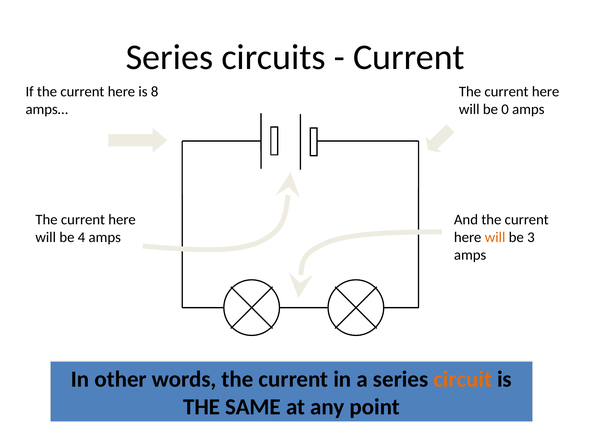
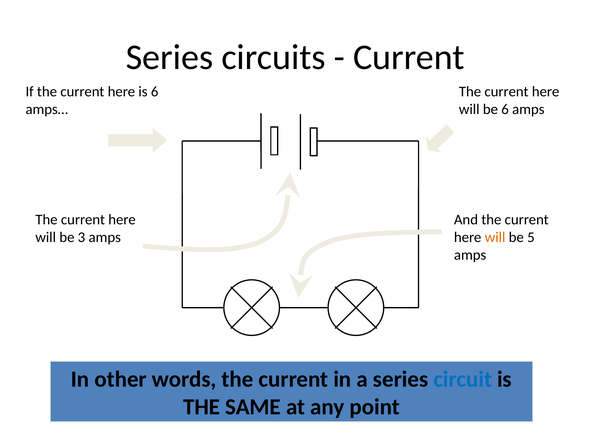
is 8: 8 -> 6
be 0: 0 -> 6
4: 4 -> 3
3: 3 -> 5
circuit colour: orange -> blue
